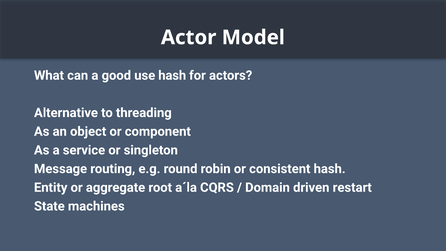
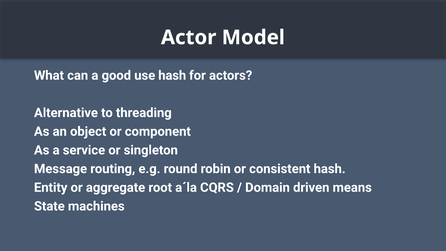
restart: restart -> means
